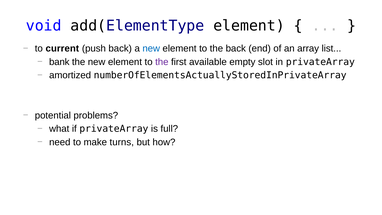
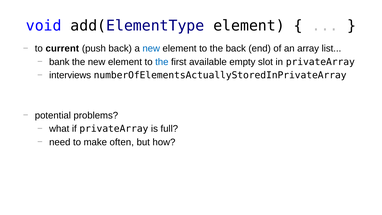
the at (162, 62) colour: purple -> blue
amortized: amortized -> interviews
turns: turns -> often
